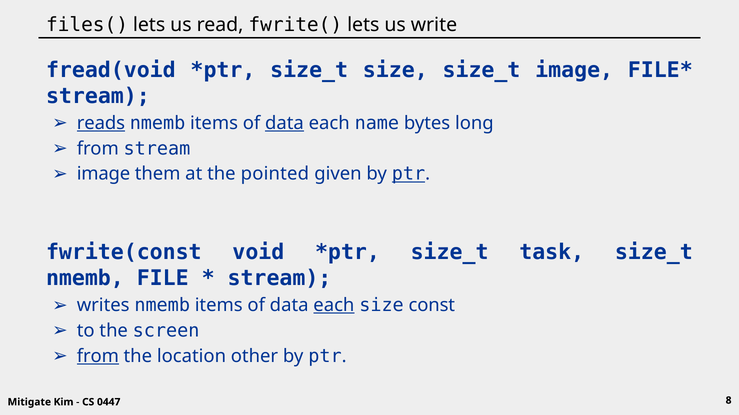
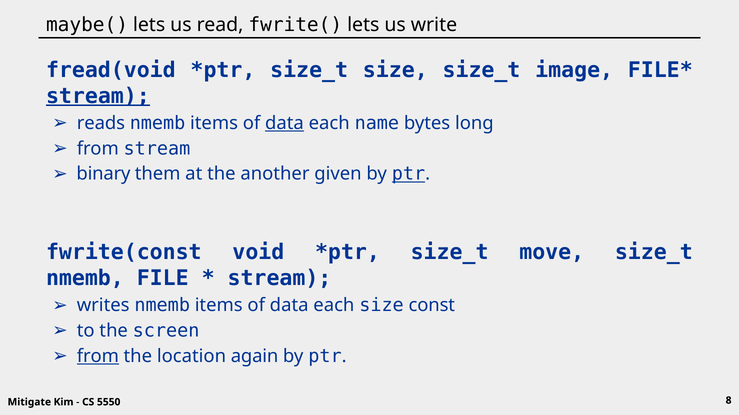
files(: files( -> maybe(
stream at (98, 96) underline: none -> present
reads underline: present -> none
image at (103, 174): image -> binary
pointed: pointed -> another
task: task -> move
each at (334, 306) underline: present -> none
other: other -> again
0447: 0447 -> 5550
